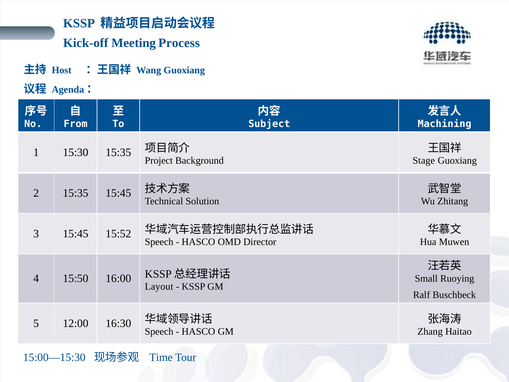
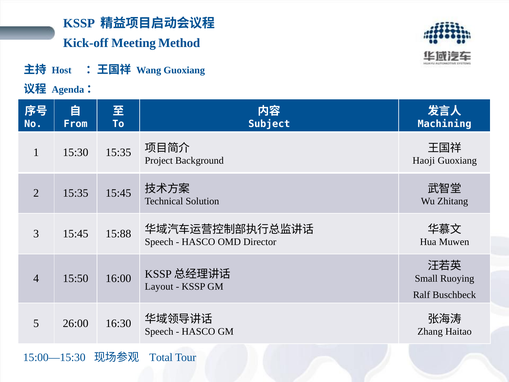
Process: Process -> Method
Stage: Stage -> Haoji
15:52: 15:52 -> 15:88
12:00: 12:00 -> 26:00
Time: Time -> Total
